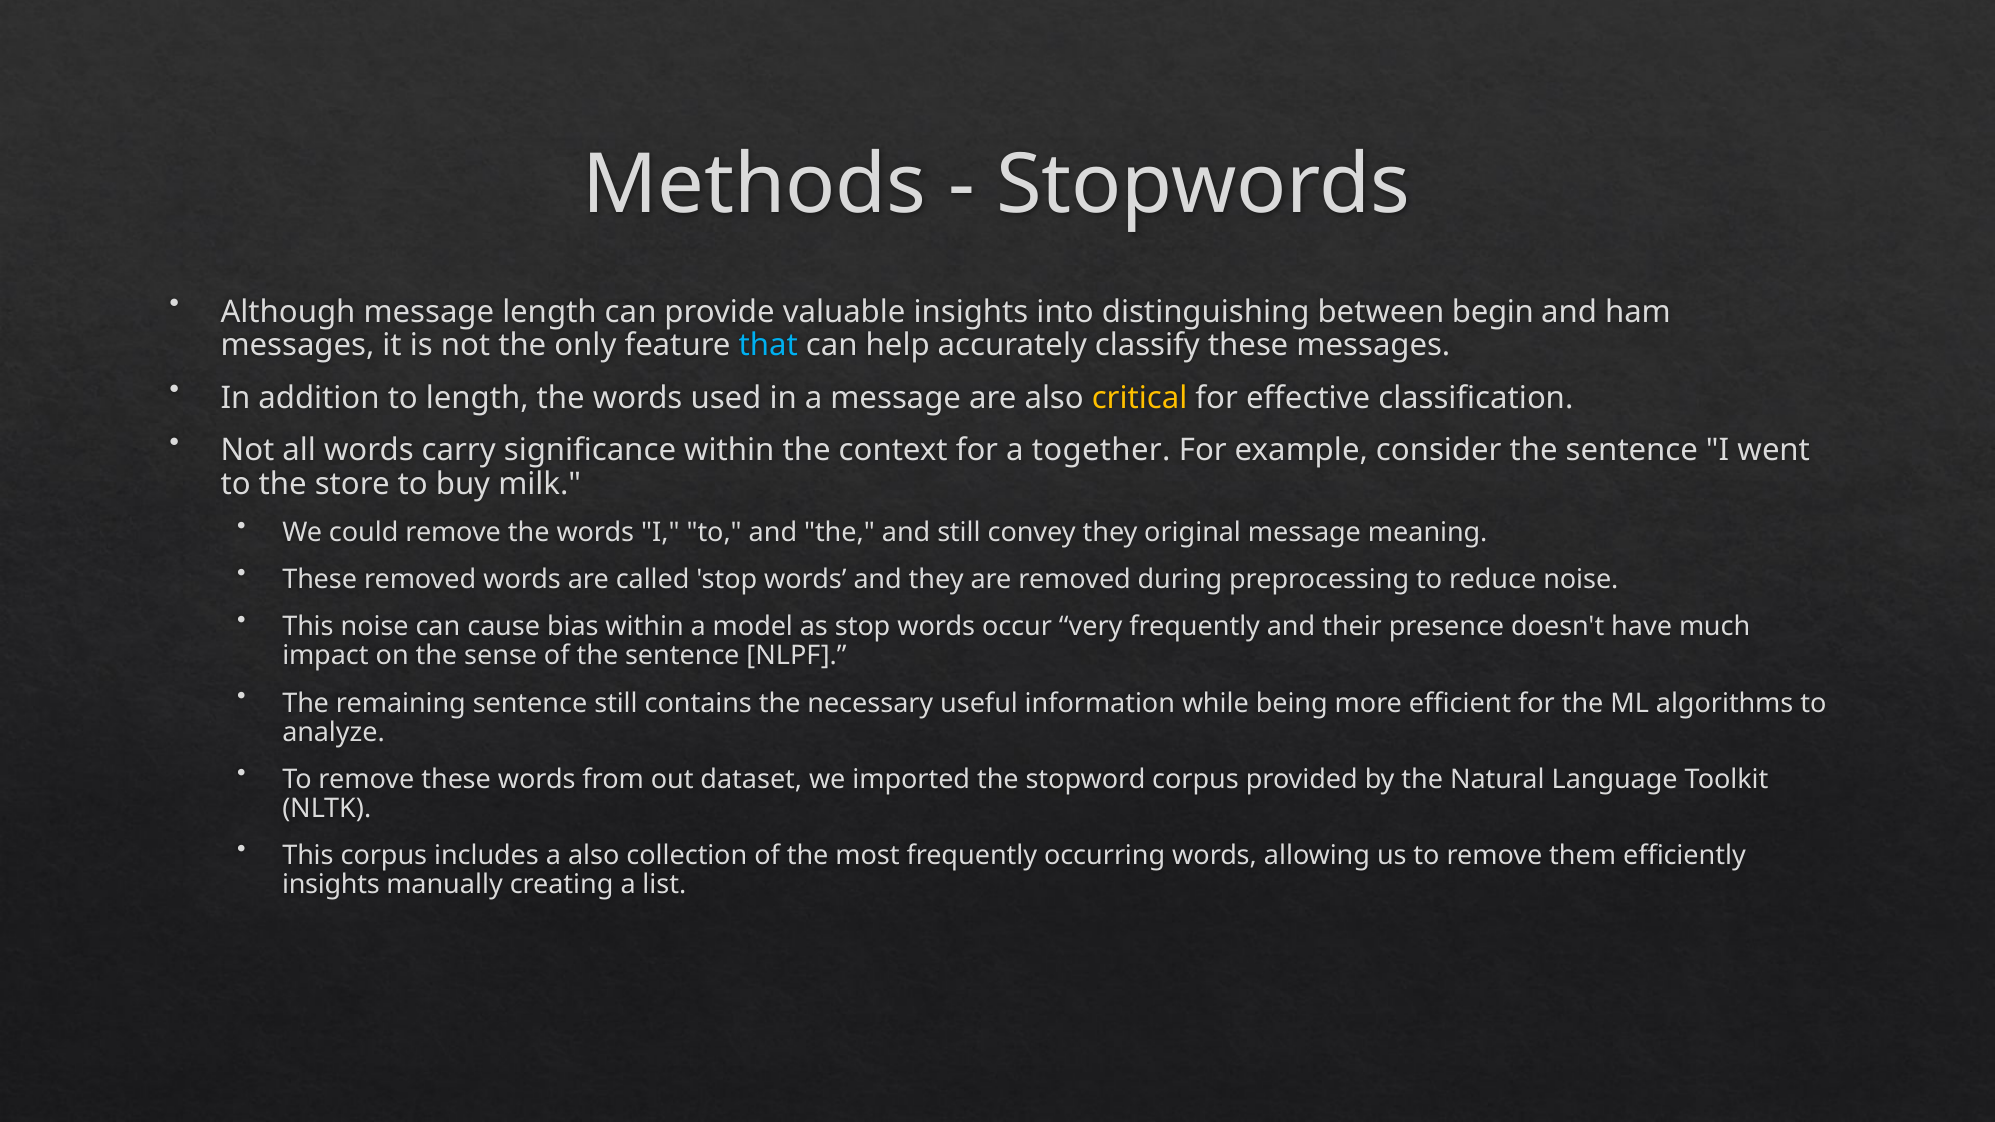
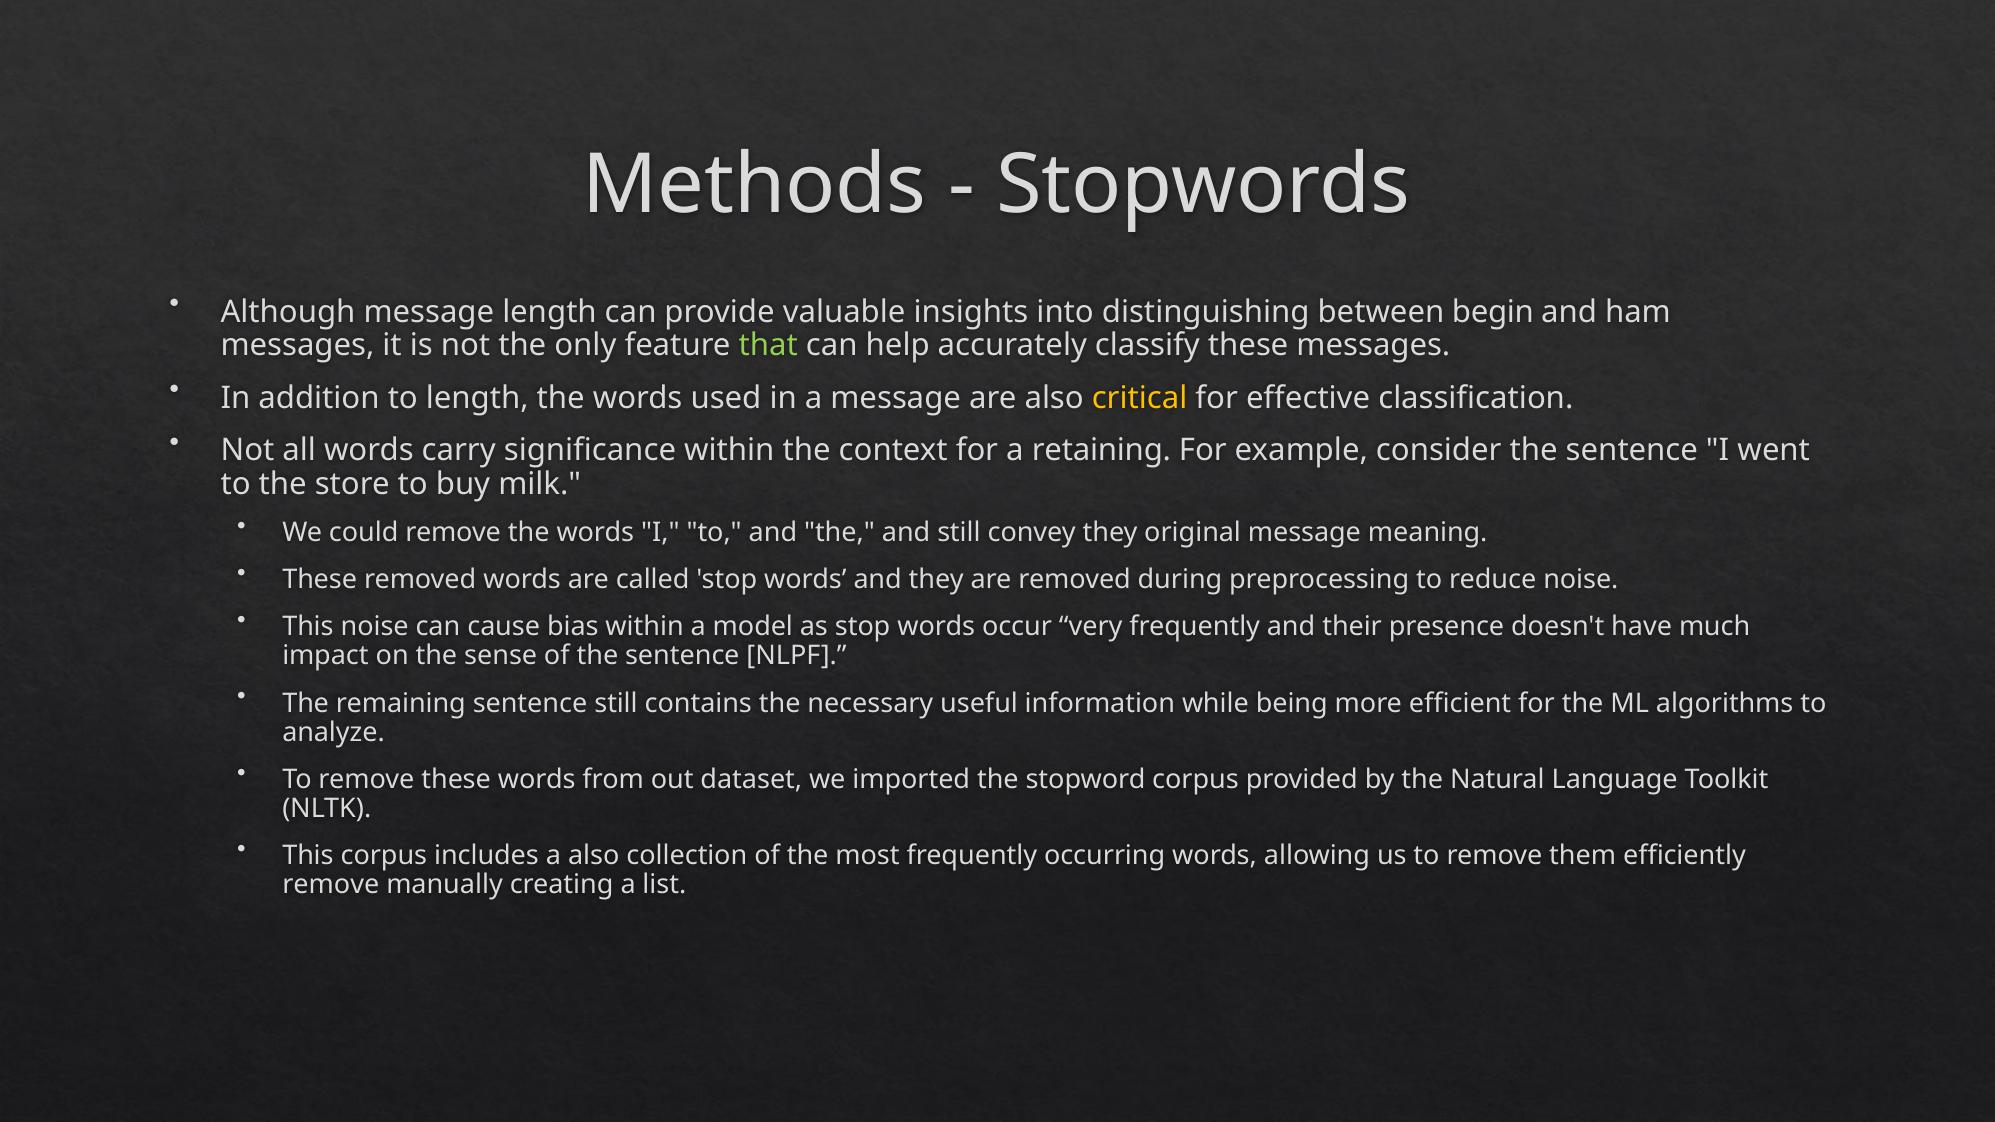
that colour: light blue -> light green
together: together -> retaining
insights at (331, 885): insights -> remove
